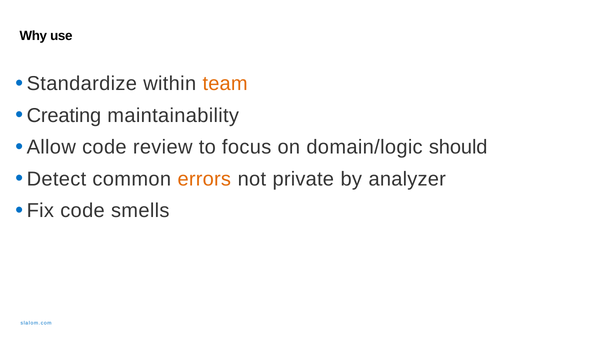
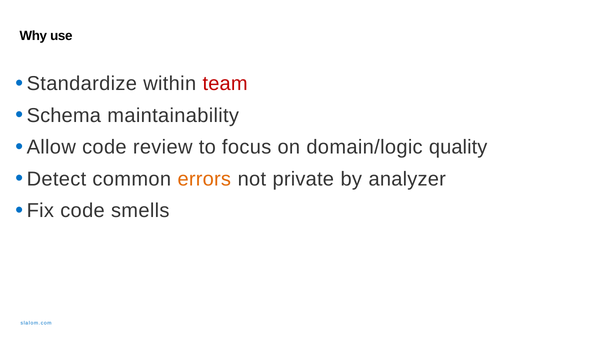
team colour: orange -> red
Creating: Creating -> Schema
should: should -> quality
